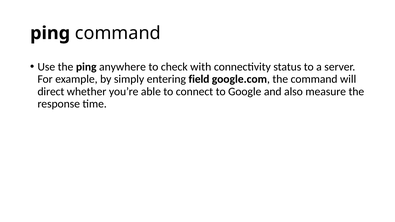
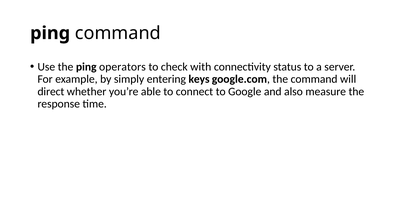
anywhere: anywhere -> operators
field: field -> keys
